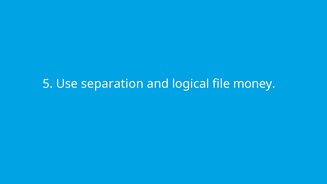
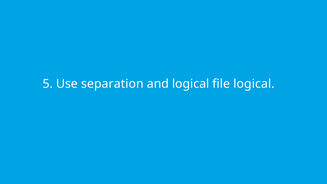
file money: money -> logical
